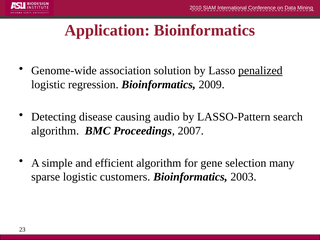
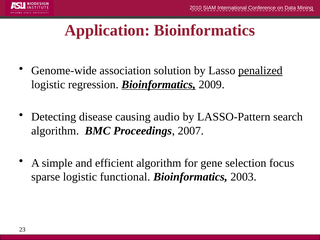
Bioinformatics at (159, 85) underline: none -> present
many: many -> focus
customers: customers -> functional
